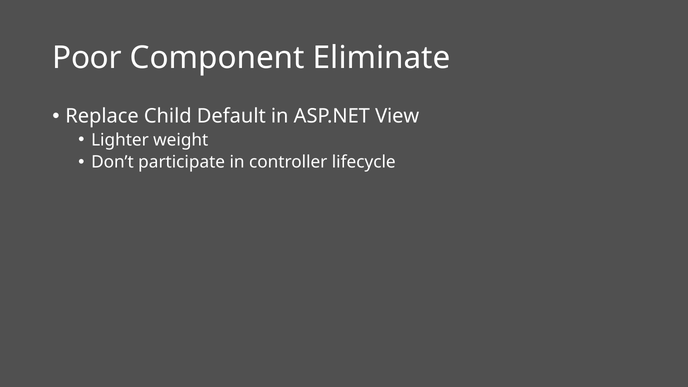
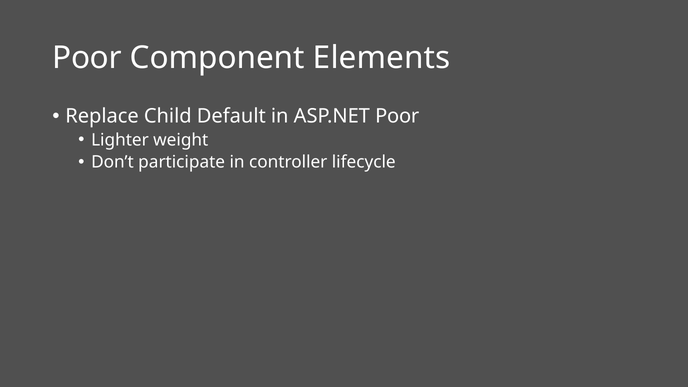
Eliminate: Eliminate -> Elements
ASP.NET View: View -> Poor
